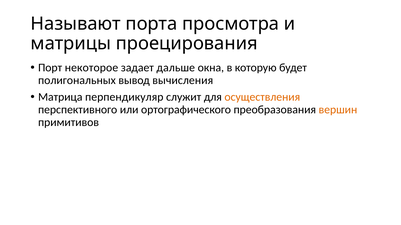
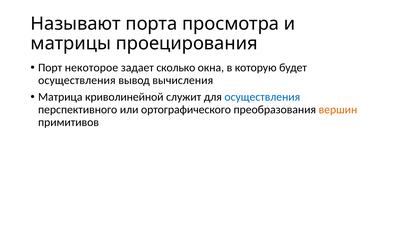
дальше: дальше -> сколько
полигональных at (77, 80): полигональных -> осуществления
перпендикуляр: перпендикуляр -> криволинейной
осуществления at (262, 97) colour: orange -> blue
